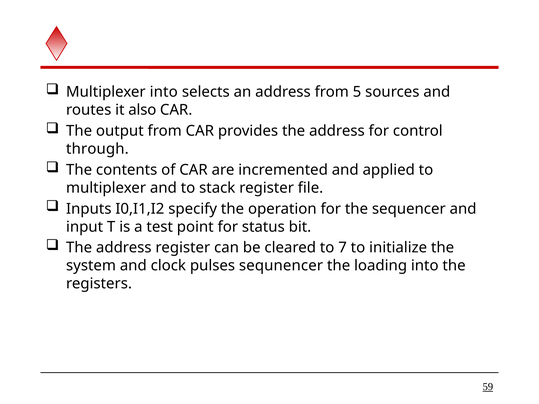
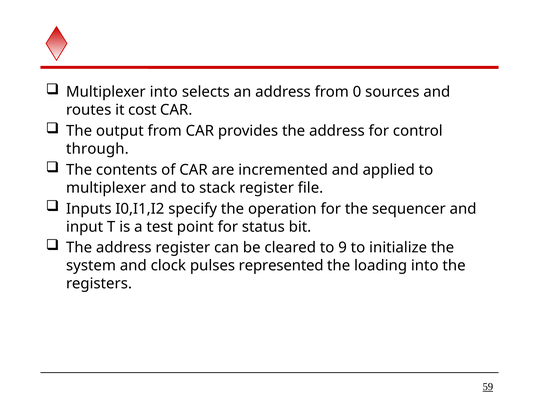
5: 5 -> 0
also: also -> cost
7: 7 -> 9
sequnencer: sequnencer -> represented
